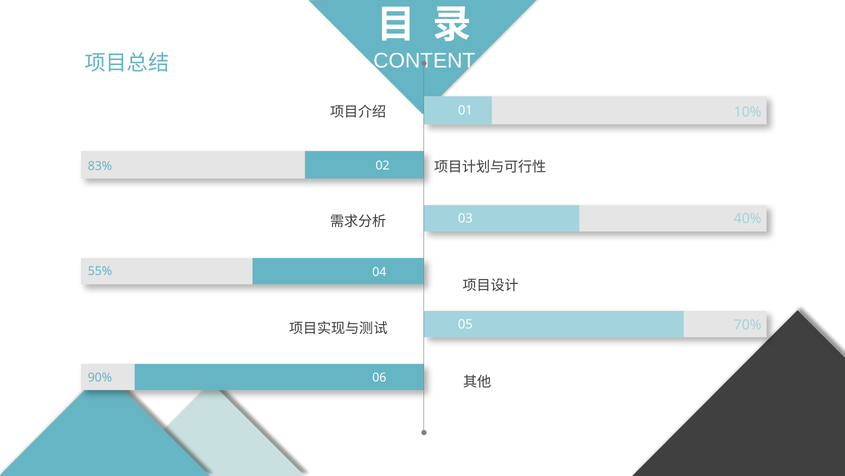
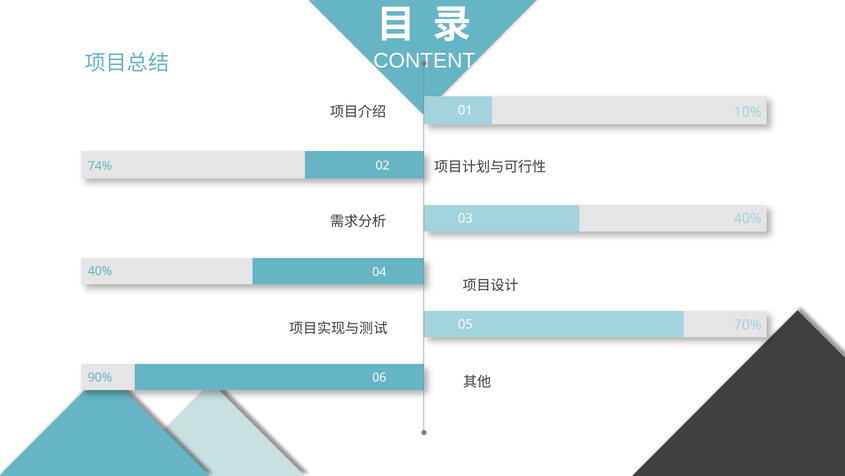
83%: 83% -> 74%
55% at (100, 271): 55% -> 40%
